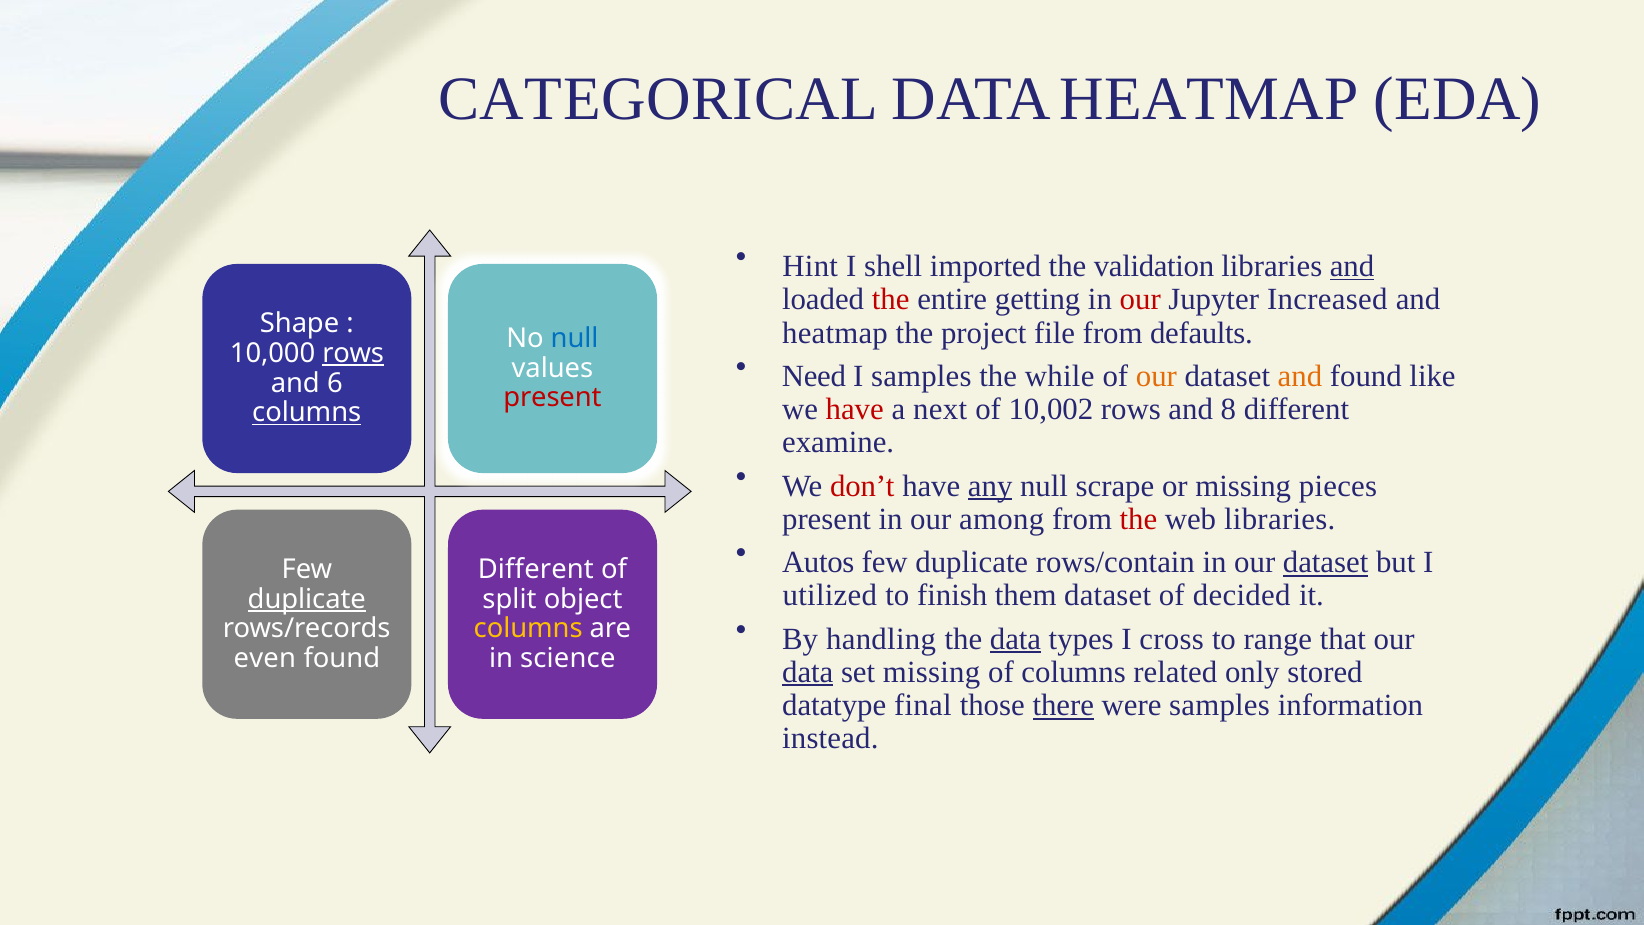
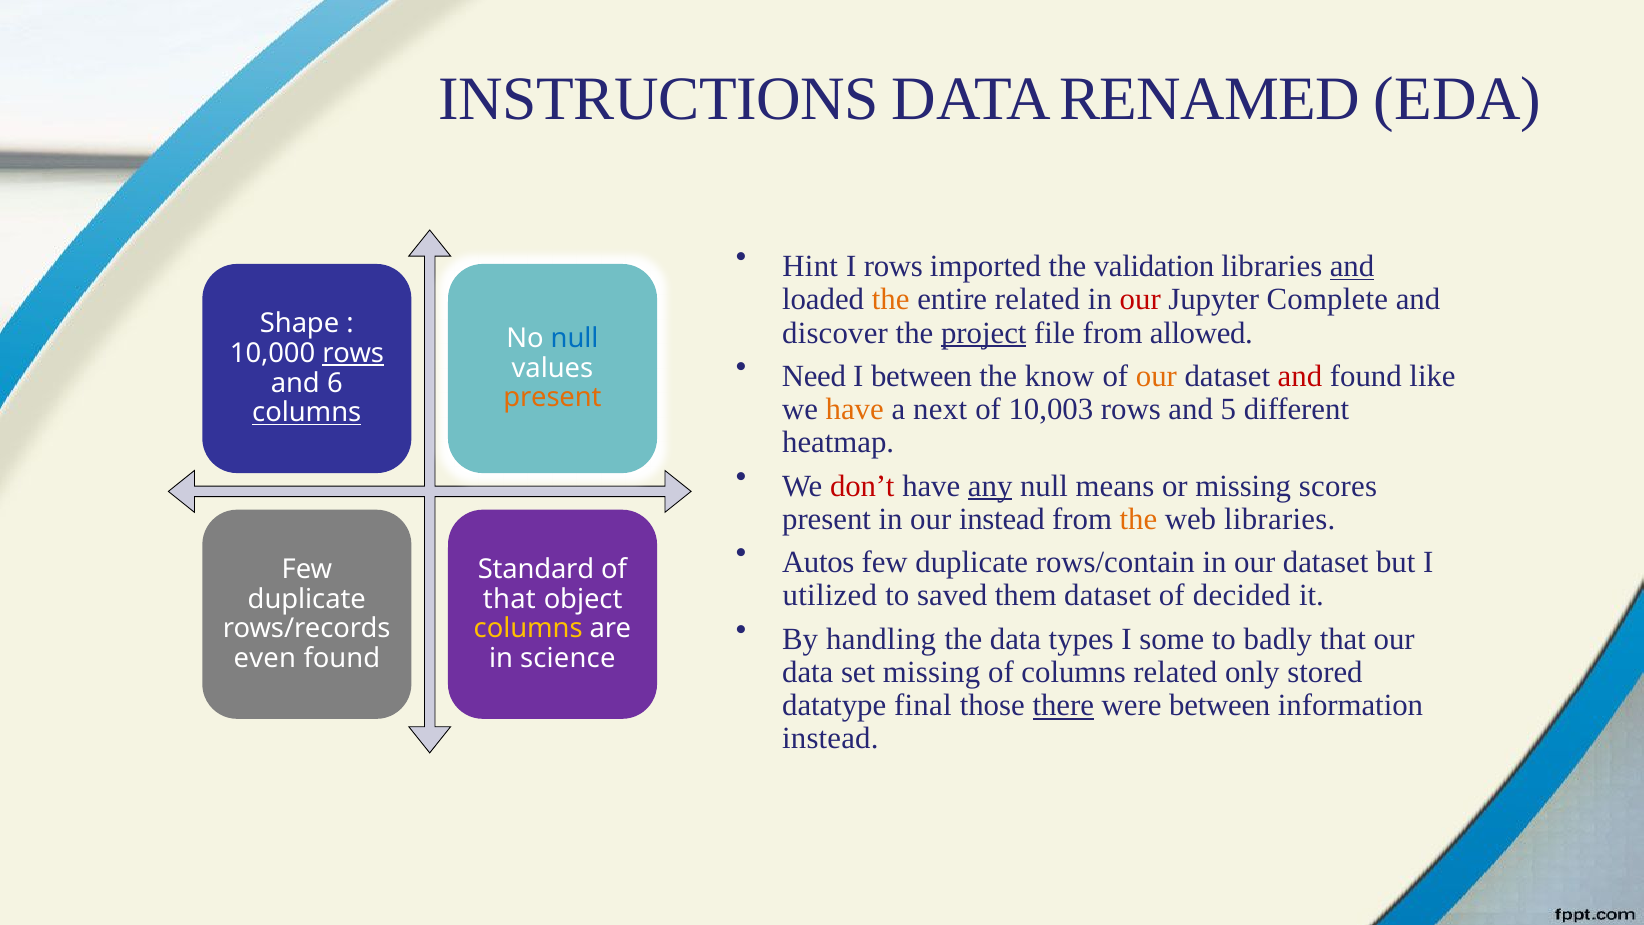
CATEGORICAL: CATEGORICAL -> INSTRUCTIONS
DATA HEATMAP: HEATMAP -> RENAMED
I shell: shell -> rows
the at (891, 300) colour: red -> orange
entire getting: getting -> related
Increased: Increased -> Complete
heatmap at (835, 333): heatmap -> discover
project underline: none -> present
defaults: defaults -> allowed
I samples: samples -> between
while: while -> know
and at (1300, 376) colour: orange -> red
present at (552, 398) colour: red -> orange
have at (855, 409) colour: red -> orange
10,002: 10,002 -> 10,003
8: 8 -> 5
examine: examine -> heatmap
scrape: scrape -> means
pieces: pieces -> scores
our among: among -> instead
the at (1138, 519) colour: red -> orange
dataset at (1326, 562) underline: present -> none
Different at (536, 570): Different -> Standard
finish: finish -> saved
duplicate at (307, 599) underline: present -> none
split at (510, 599): split -> that
data at (1015, 639) underline: present -> none
cross: cross -> some
range: range -> badly
data at (808, 672) underline: present -> none
were samples: samples -> between
